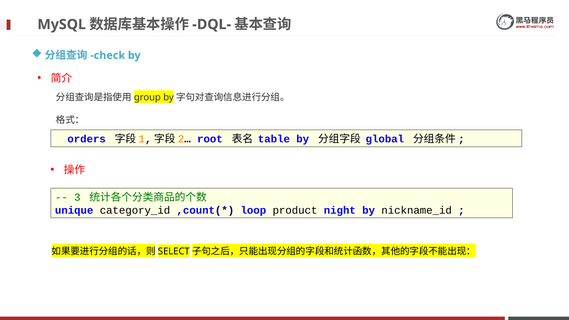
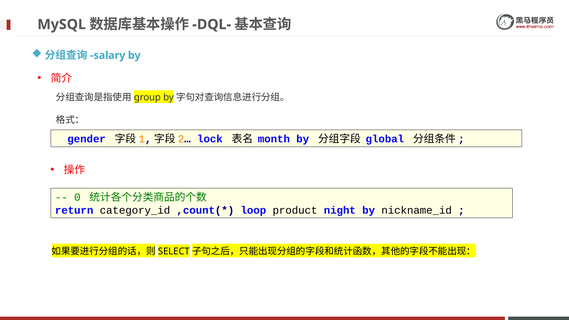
check: check -> salary
orders: orders -> gender
root: root -> lock
table: table -> month
3: 3 -> 0
unique: unique -> return
